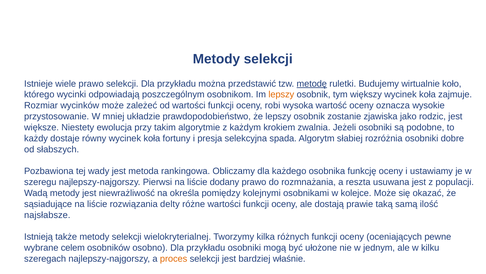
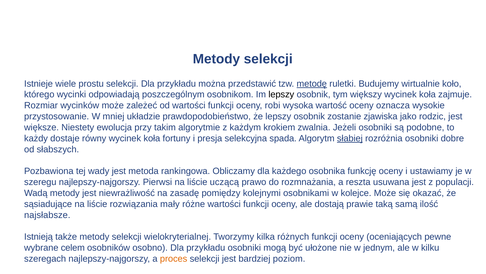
wiele prawo: prawo -> prostu
lepszy at (281, 94) colour: orange -> black
słabiej underline: none -> present
dodany: dodany -> uczącą
określa: określa -> zasadę
delty: delty -> mały
właśnie: właśnie -> poziom
